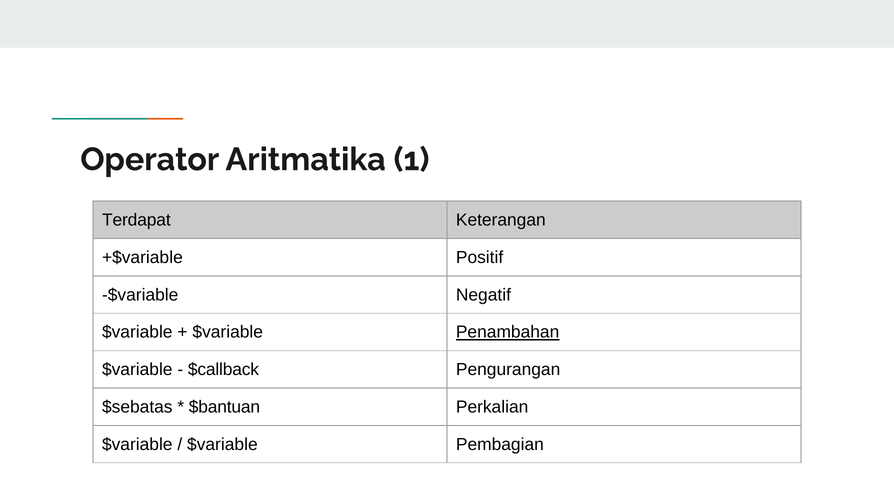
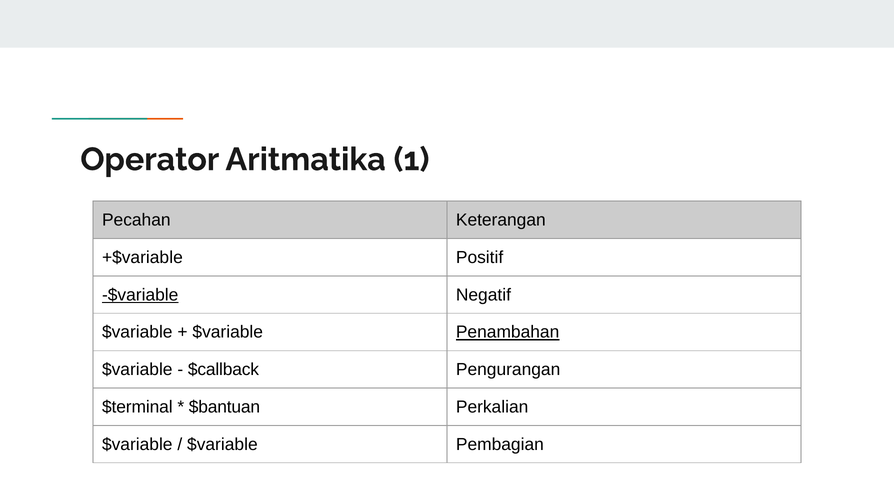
Terdapat: Terdapat -> Pecahan
-$variable underline: none -> present
$sebatas: $sebatas -> $terminal
